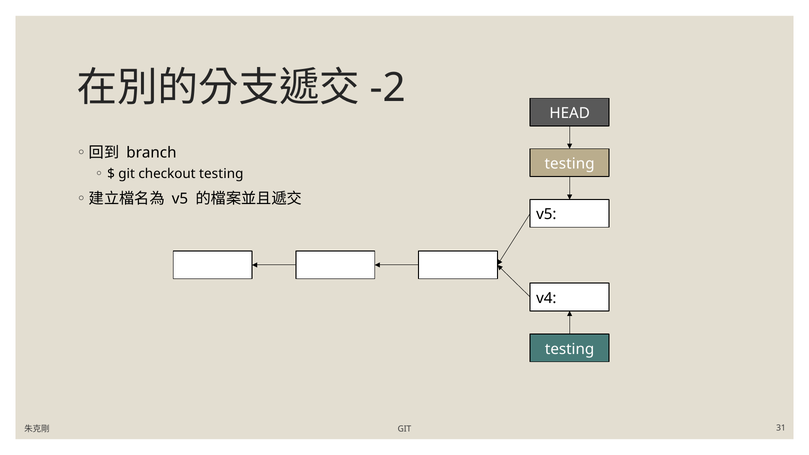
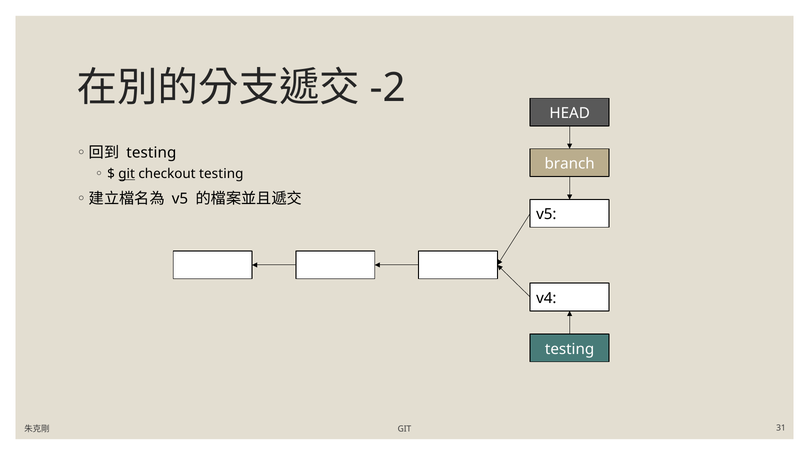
branch at (151, 153): branch -> testing
testing at (570, 164): testing -> branch
git at (127, 174) underline: none -> present
